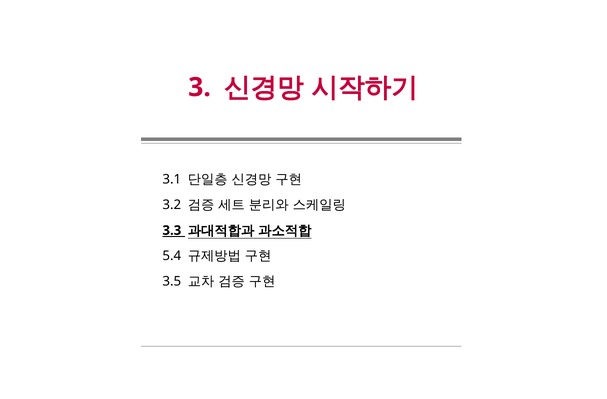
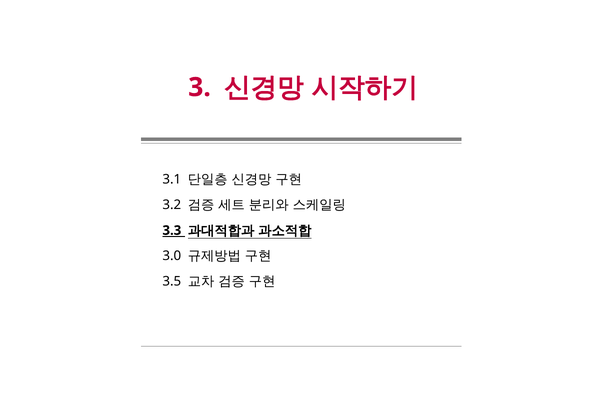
5.4: 5.4 -> 3.0
